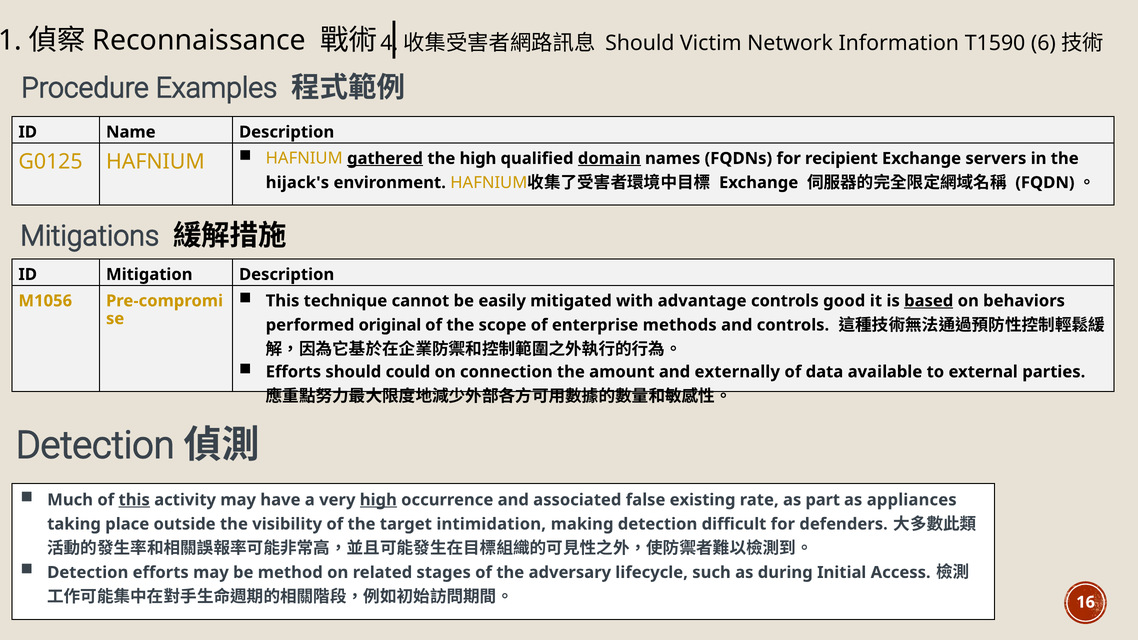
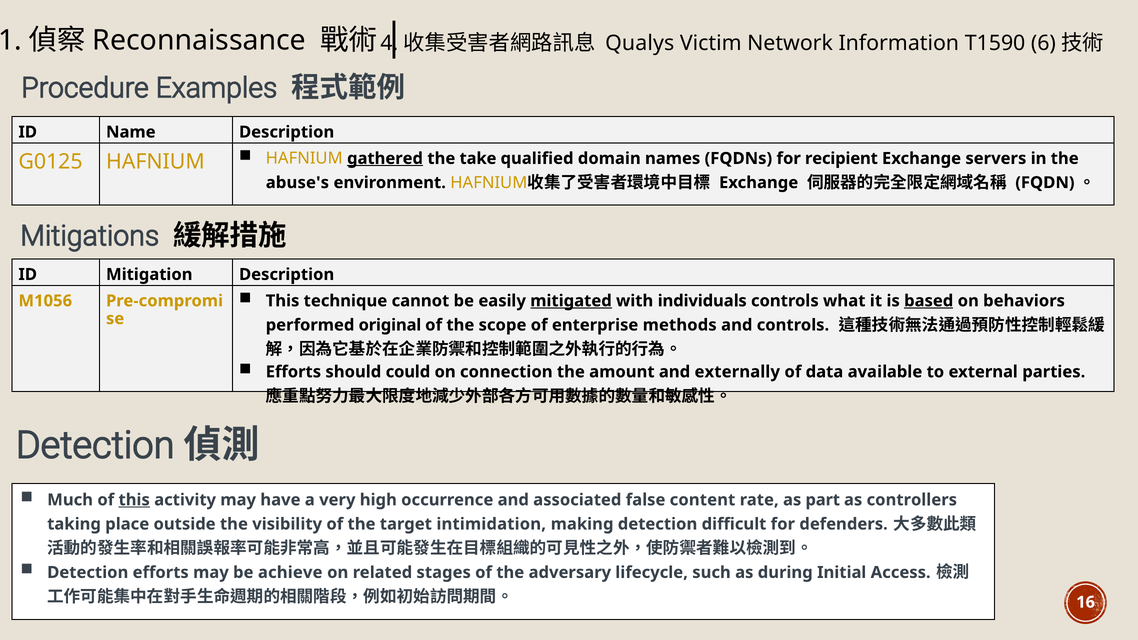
Should at (640, 43): Should -> Qualys
the high: high -> take
domain underline: present -> none
hijack's: hijack's -> abuse's
mitigated underline: none -> present
advantage: advantage -> individuals
good: good -> what
high at (378, 500) underline: present -> none
existing: existing -> content
appliances: appliances -> controllers
method: method -> achieve
